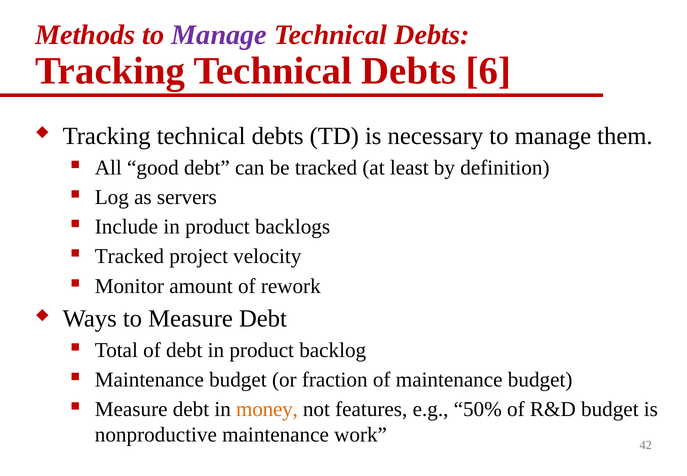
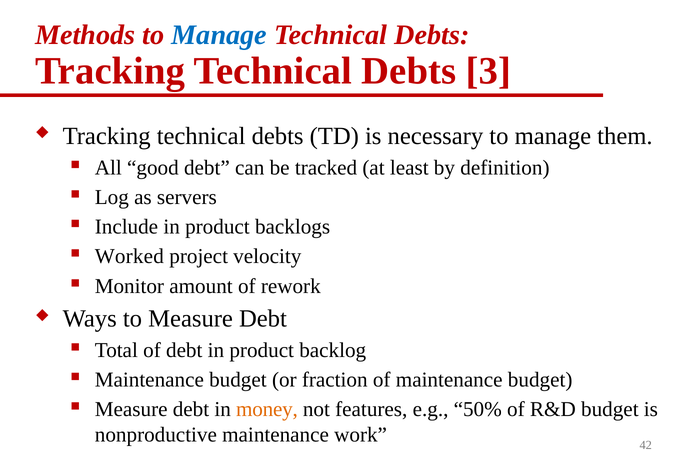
Manage at (219, 35) colour: purple -> blue
6: 6 -> 3
Tracked at (129, 256): Tracked -> Worked
